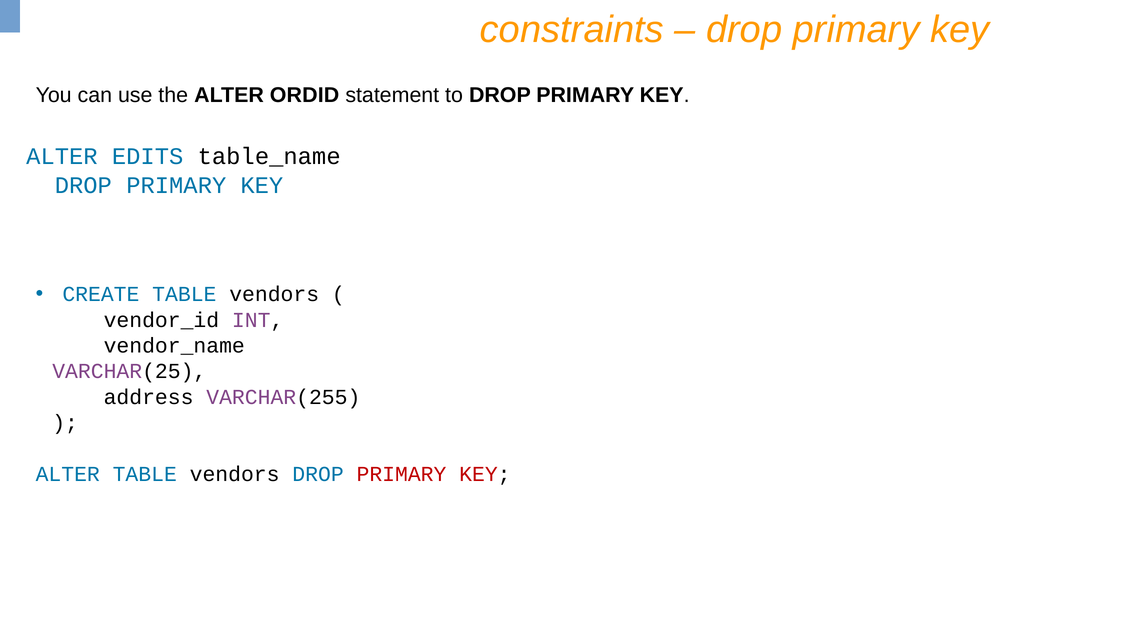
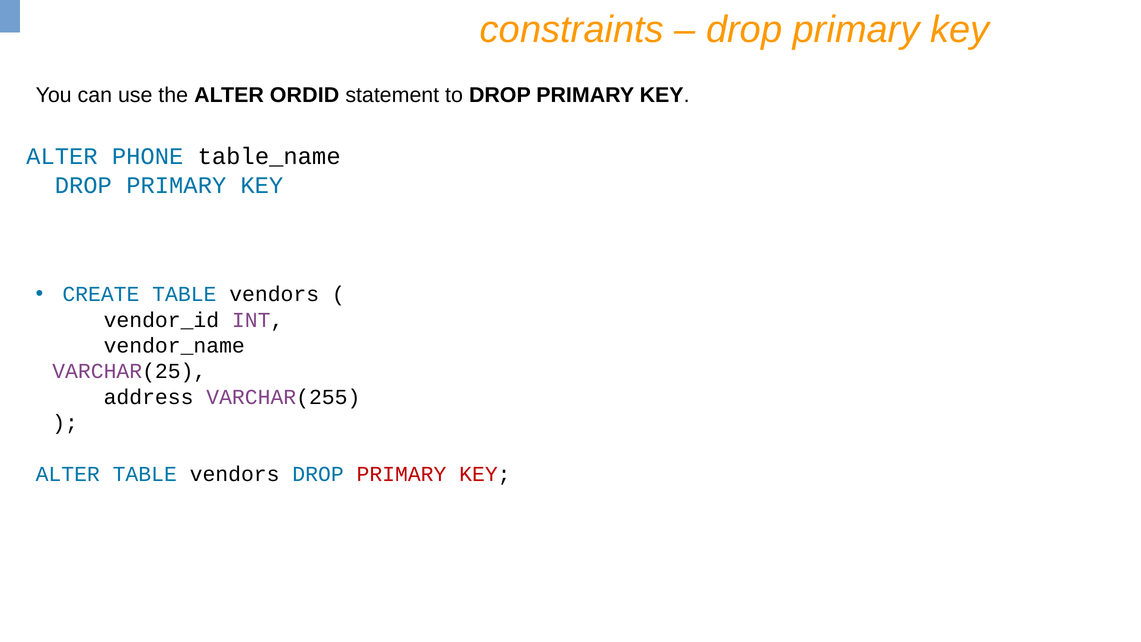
EDITS: EDITS -> PHONE
